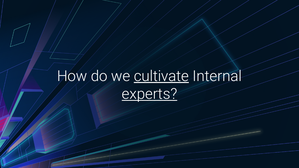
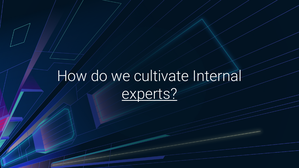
cultivate underline: present -> none
